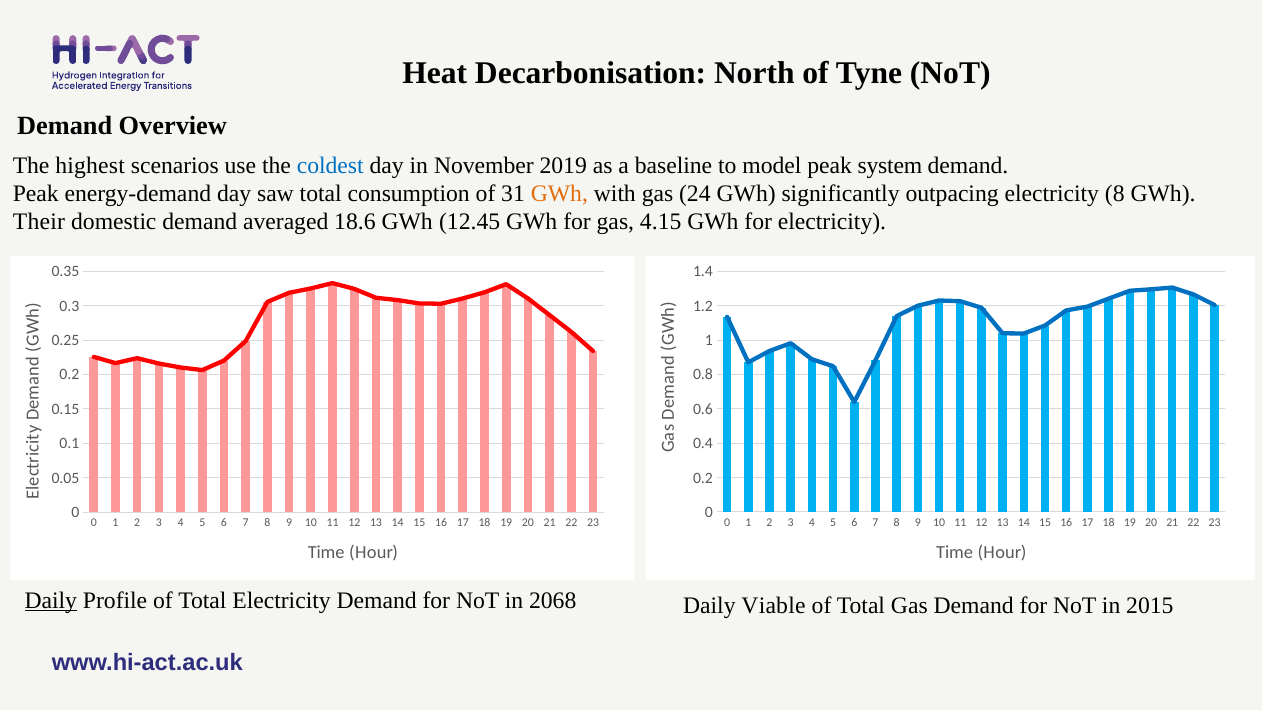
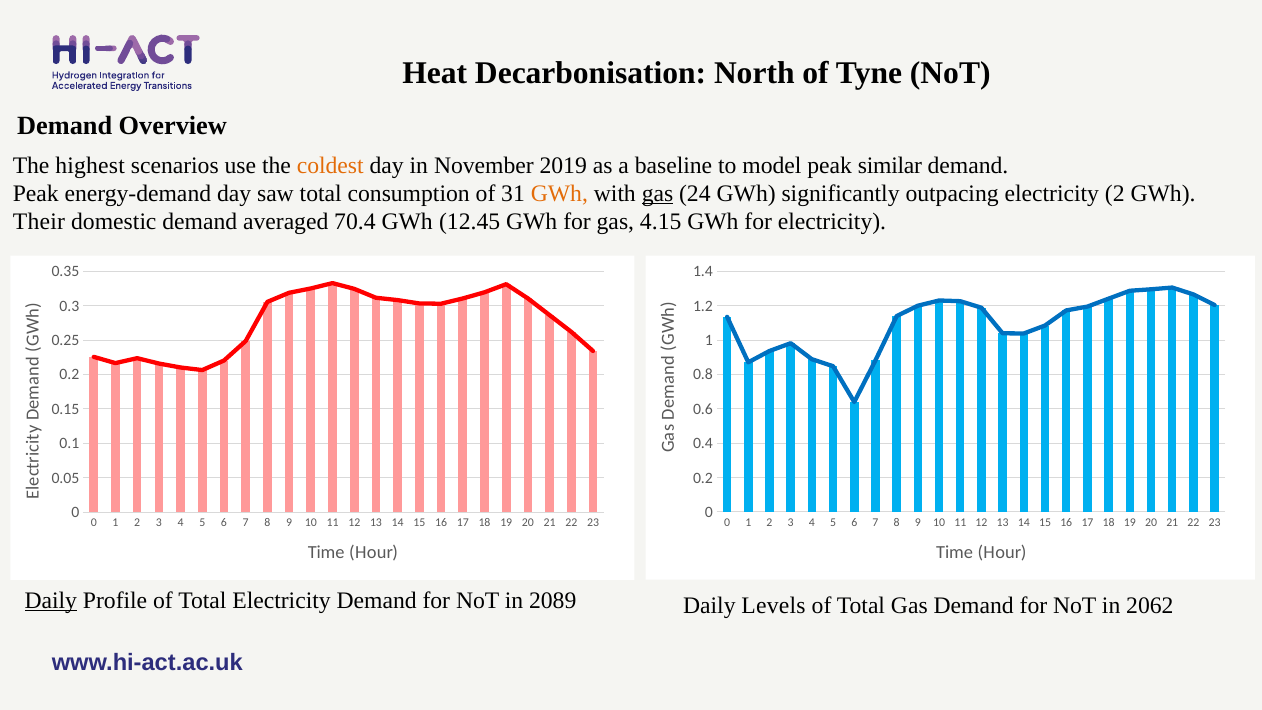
coldest colour: blue -> orange
system: system -> similar
gas at (657, 194) underline: none -> present
electricity 8: 8 -> 2
18.6: 18.6 -> 70.4
2068: 2068 -> 2089
Viable: Viable -> Levels
2015: 2015 -> 2062
